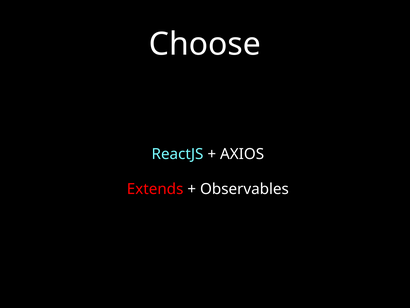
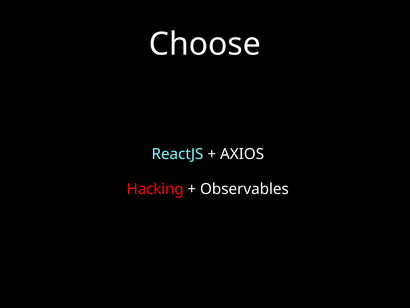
Extends: Extends -> Hacking
